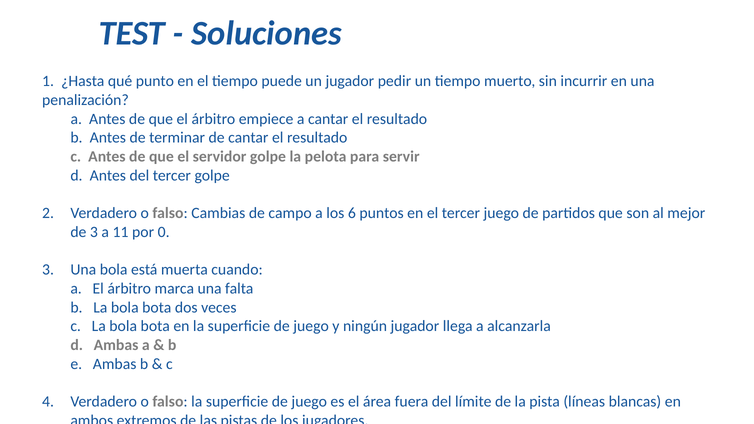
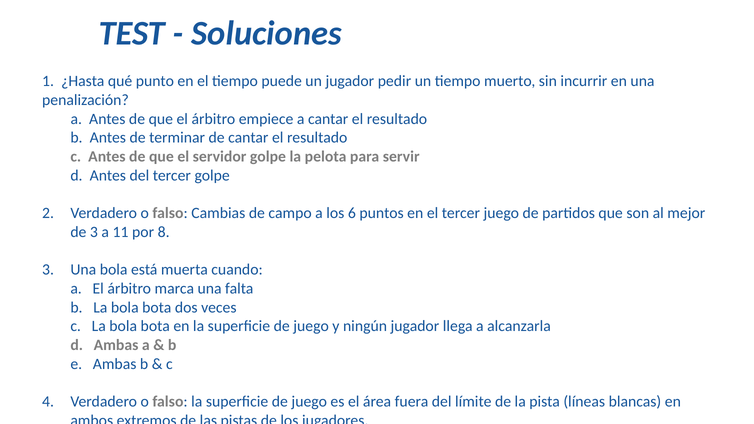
0: 0 -> 8
